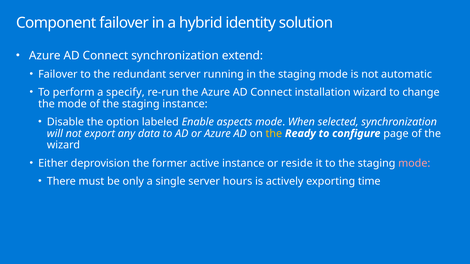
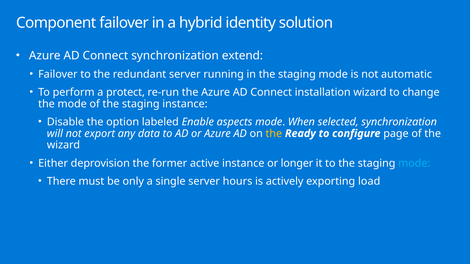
specify: specify -> protect
reside: reside -> longer
mode at (414, 163) colour: pink -> light blue
time: time -> load
